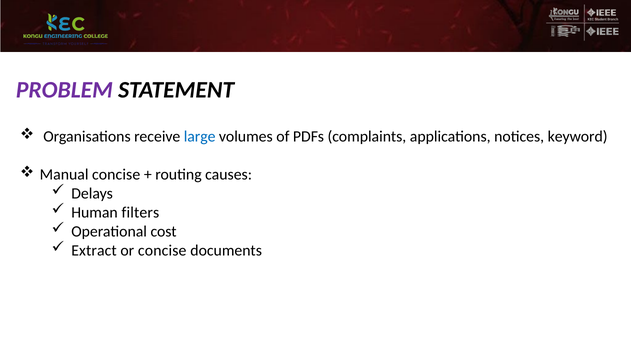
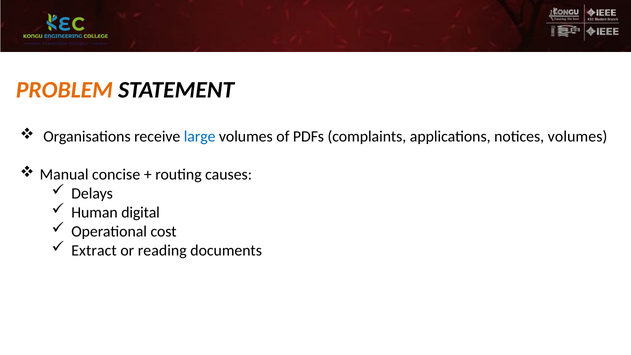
PROBLEM colour: purple -> orange
notices keyword: keyword -> volumes
filters: filters -> digital
or concise: concise -> reading
